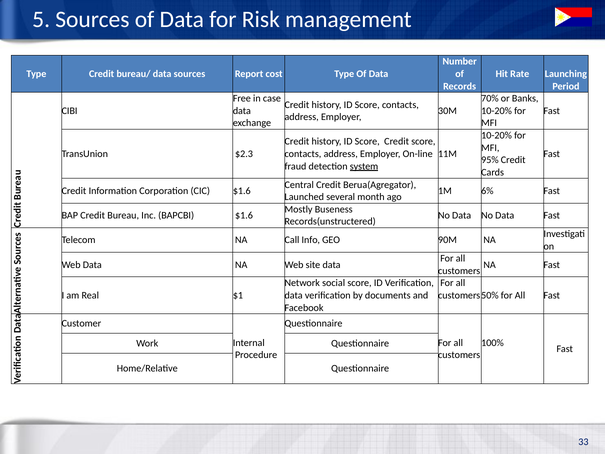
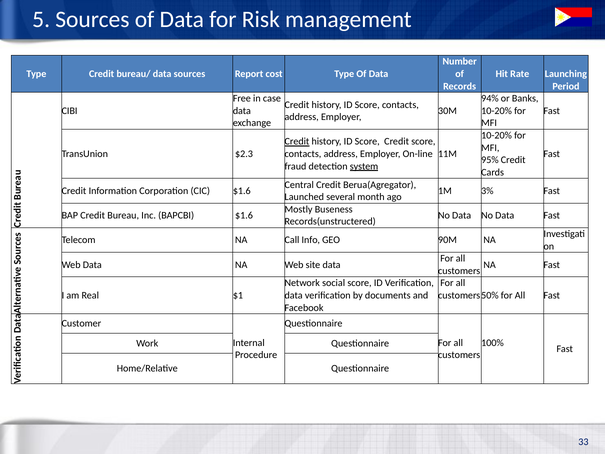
70%: 70% -> 94%
Credit at (297, 142) underline: none -> present
6%: 6% -> 3%
